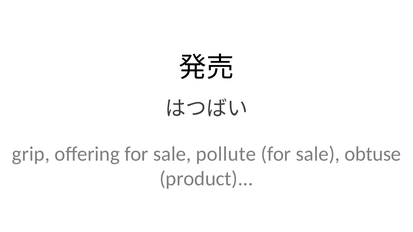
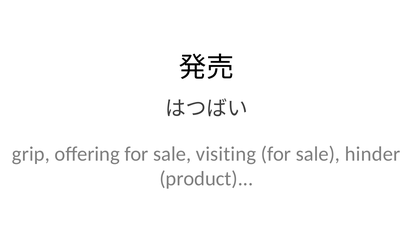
pollute: pollute -> visiting
obtuse: obtuse -> hinder
